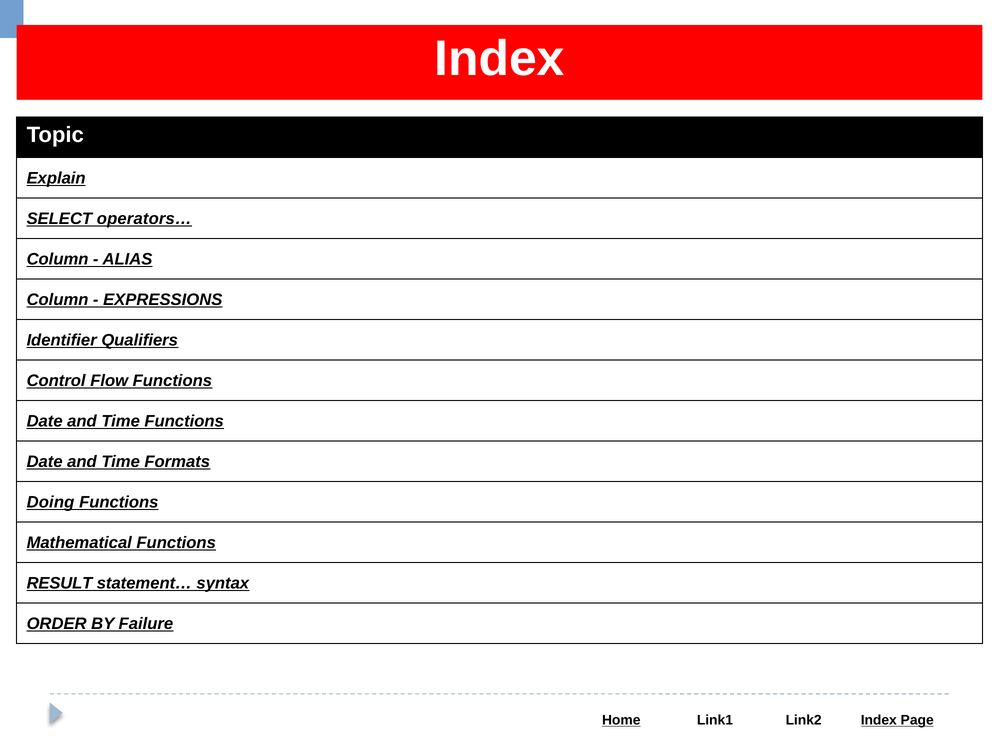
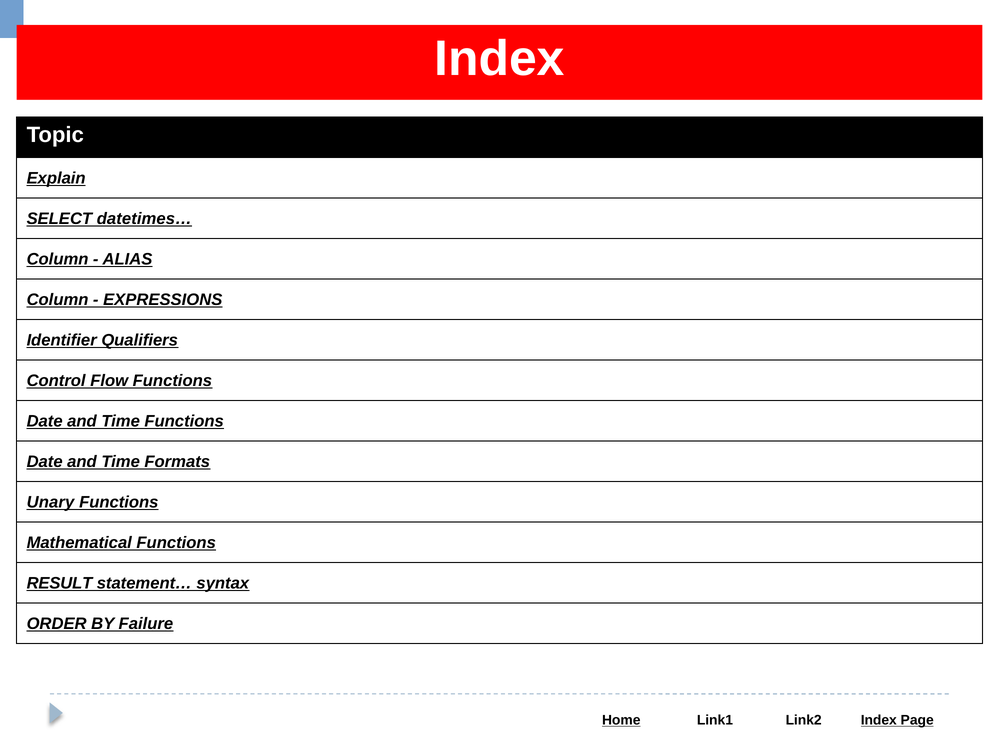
operators…: operators… -> datetimes…
Doing: Doing -> Unary
